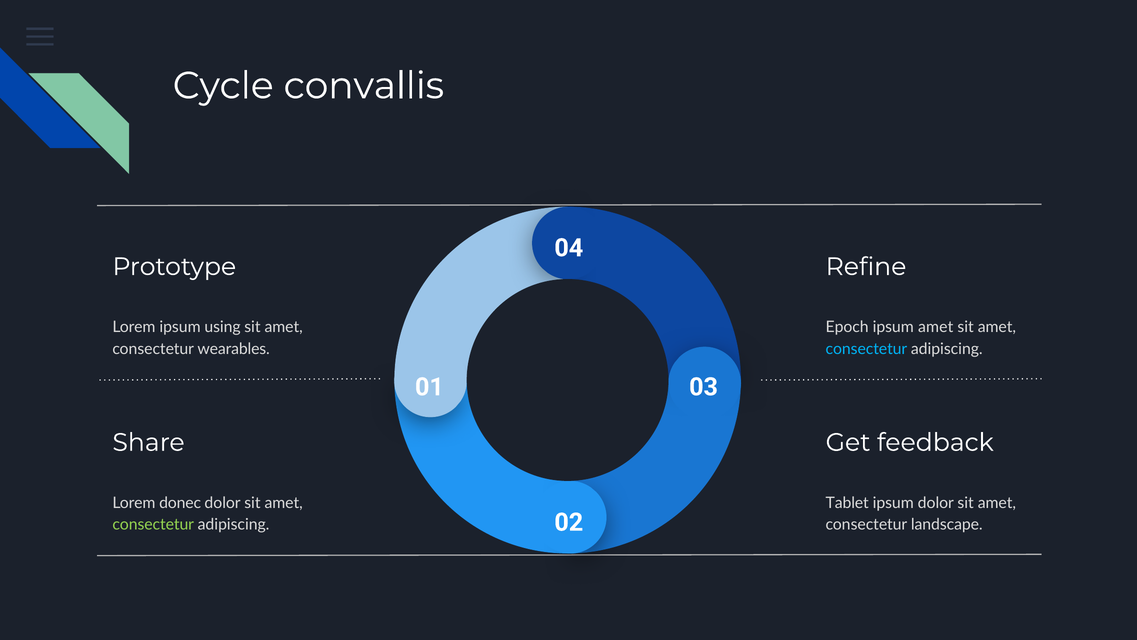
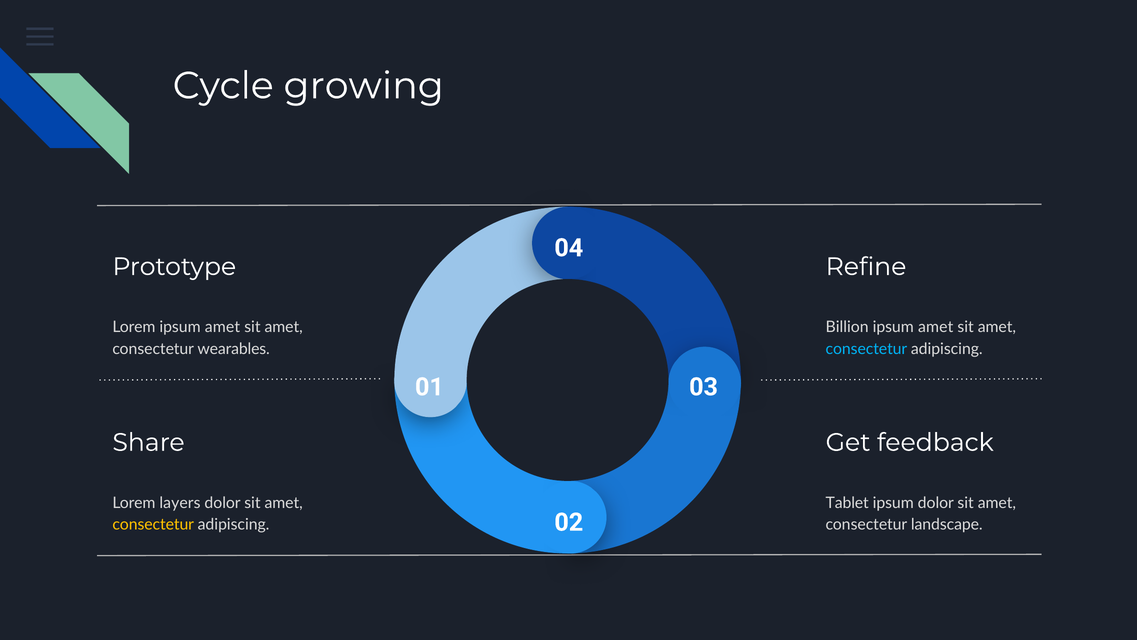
convallis: convallis -> growing
Lorem ipsum using: using -> amet
Epoch: Epoch -> Billion
donec: donec -> layers
consectetur at (153, 524) colour: light green -> yellow
